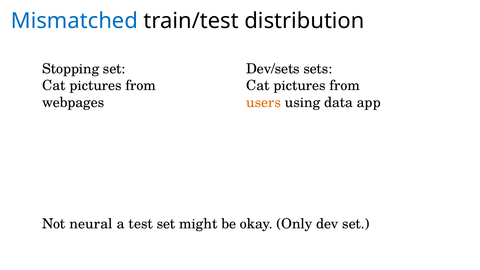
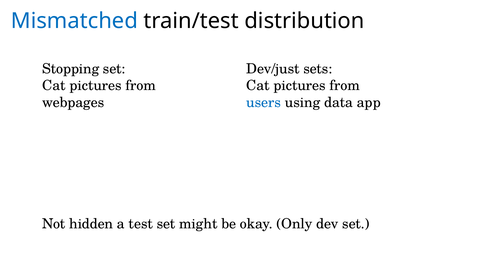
Dev/sets: Dev/sets -> Dev/just
users colour: orange -> blue
neural: neural -> hidden
